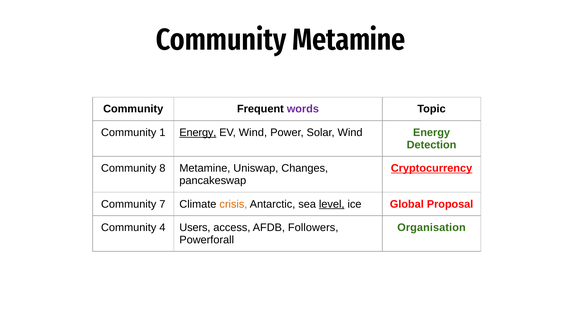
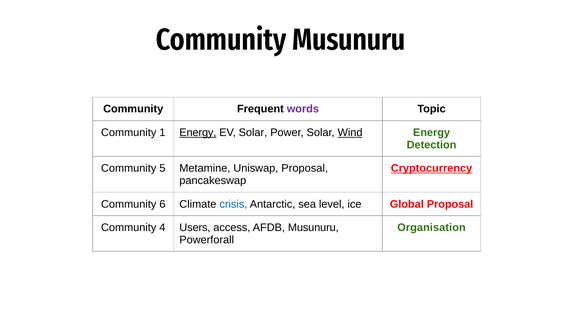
Community Metamine: Metamine -> Musunuru
EV Wind: Wind -> Solar
Wind at (350, 132) underline: none -> present
8: 8 -> 5
Uniswap Changes: Changes -> Proposal
7: 7 -> 6
crisis colour: orange -> blue
level underline: present -> none
AFDB Followers: Followers -> Musunuru
